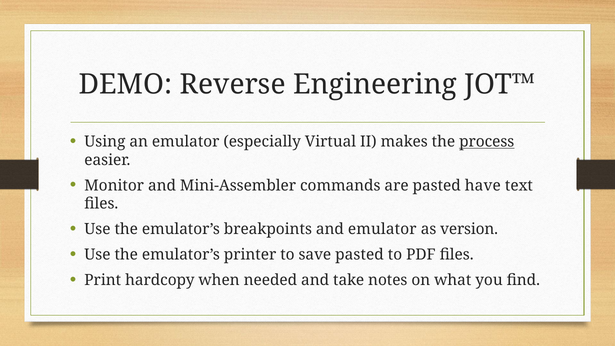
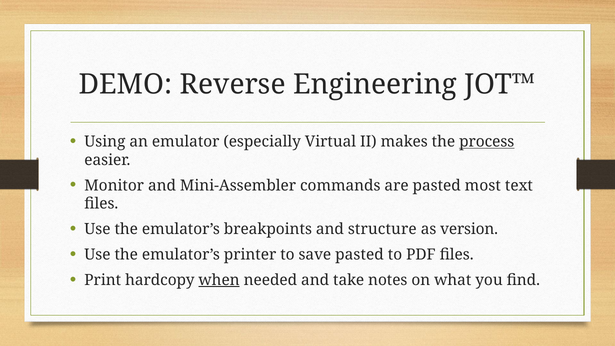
have: have -> most
and emulator: emulator -> structure
when underline: none -> present
